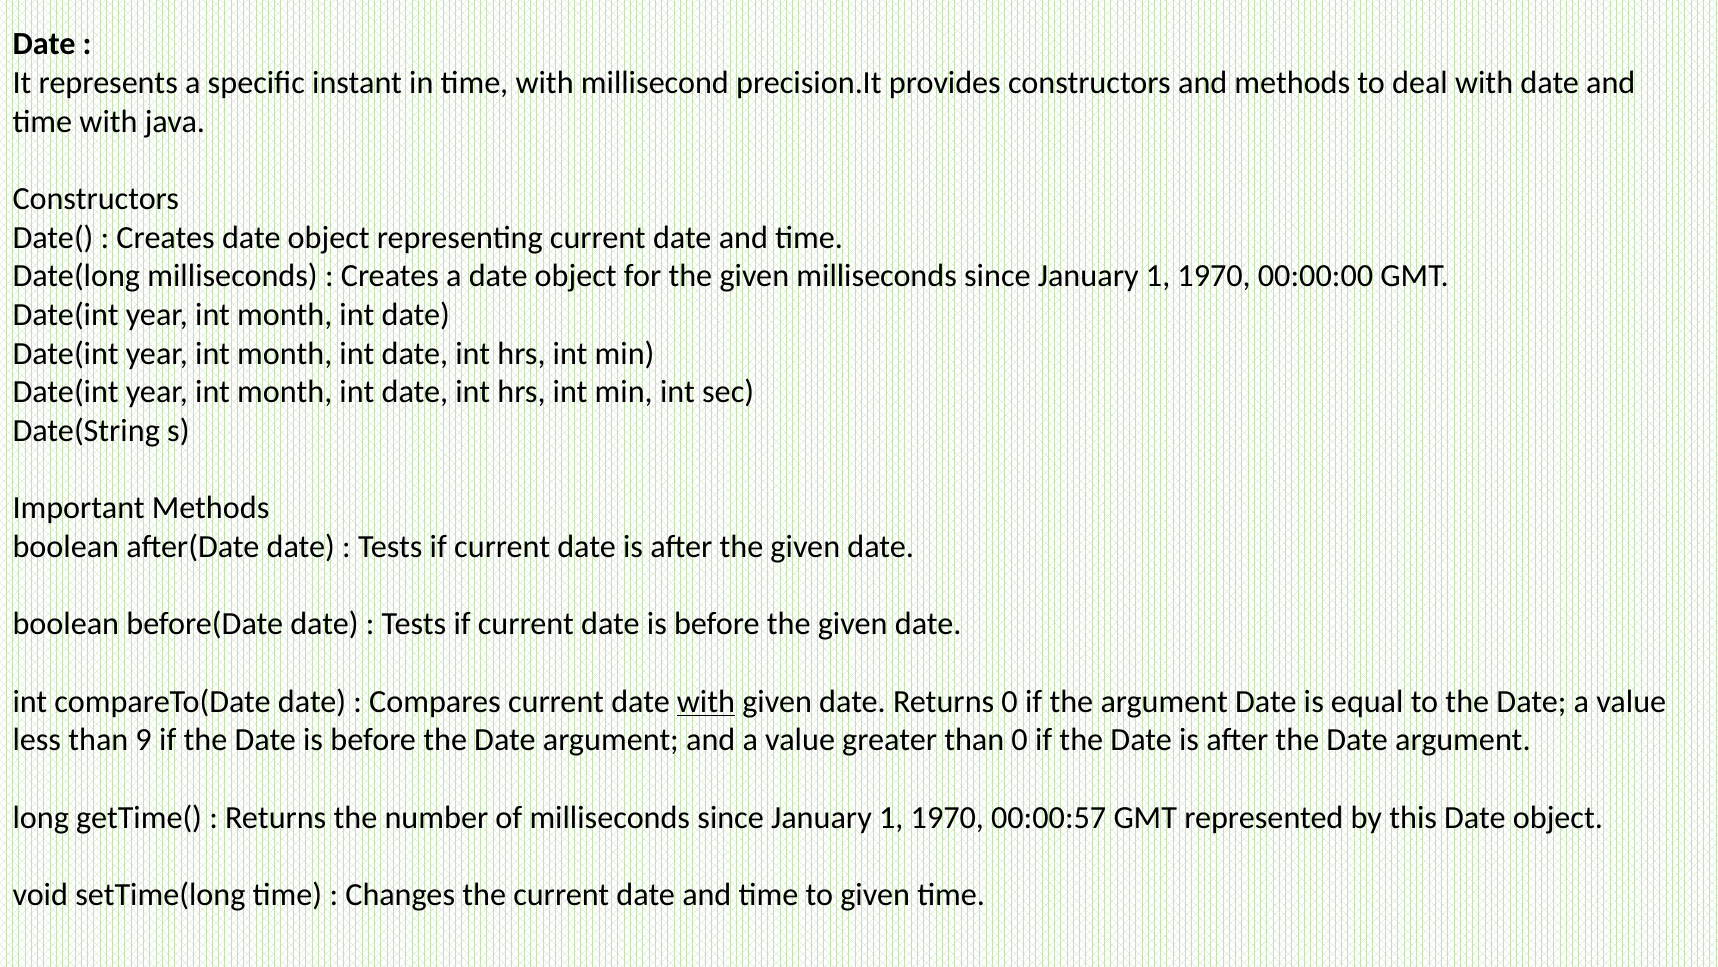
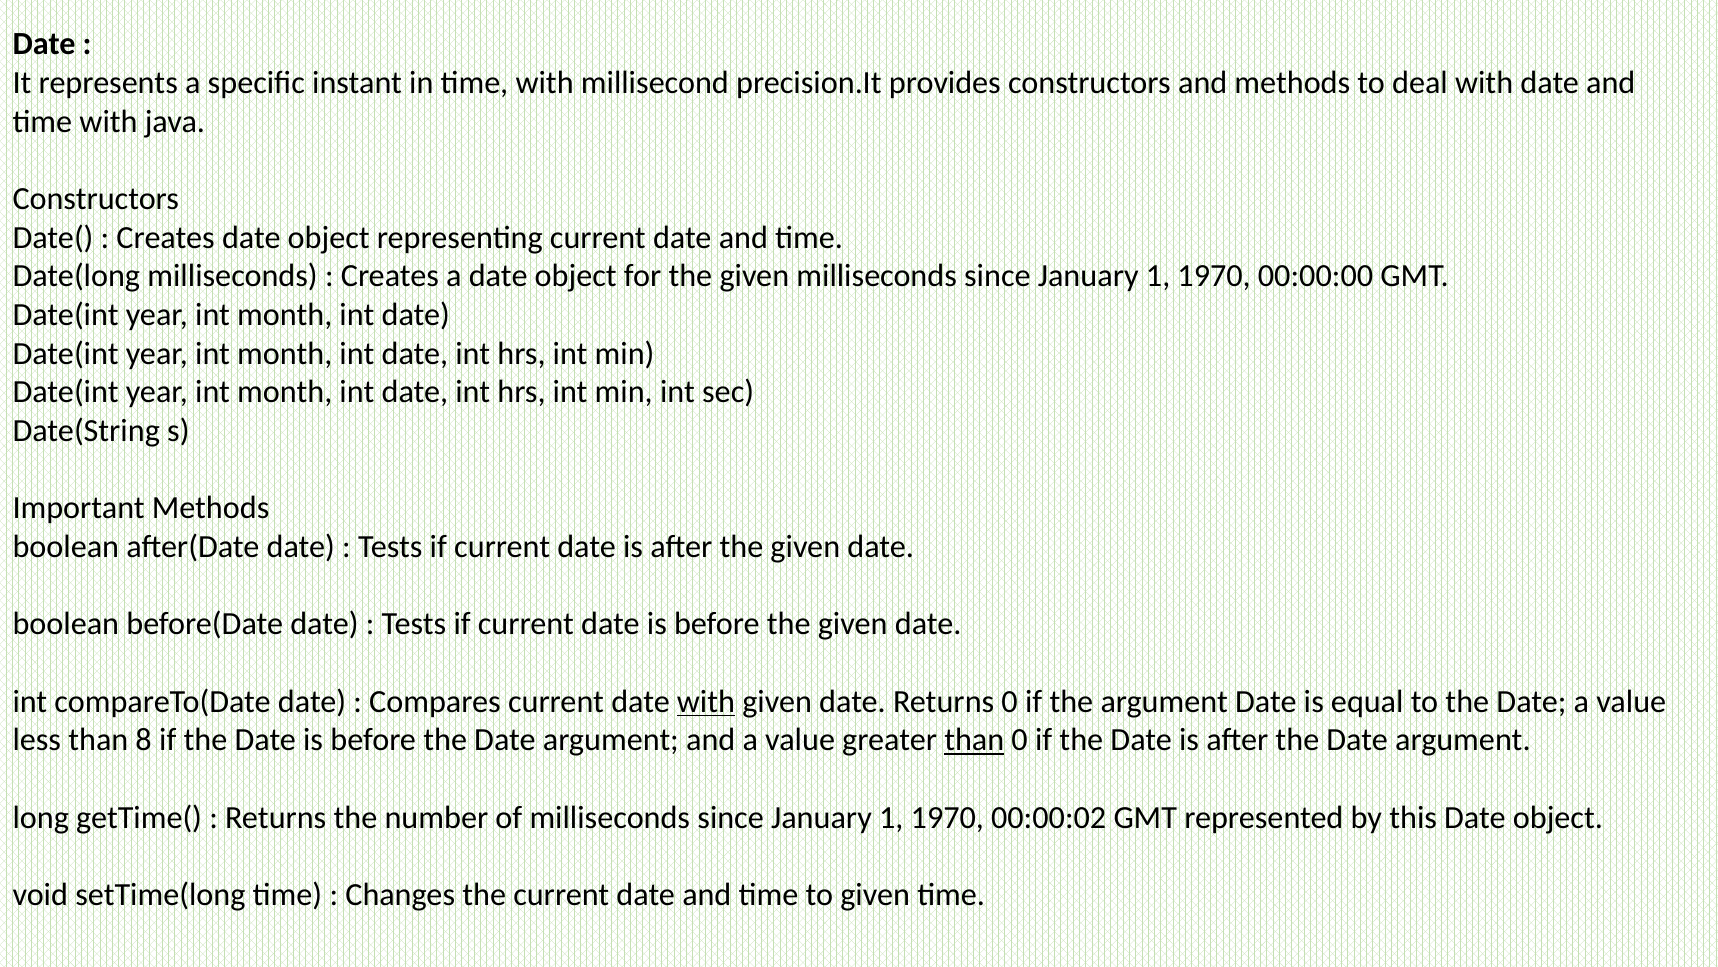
9: 9 -> 8
than at (974, 740) underline: none -> present
00:00:57: 00:00:57 -> 00:00:02
